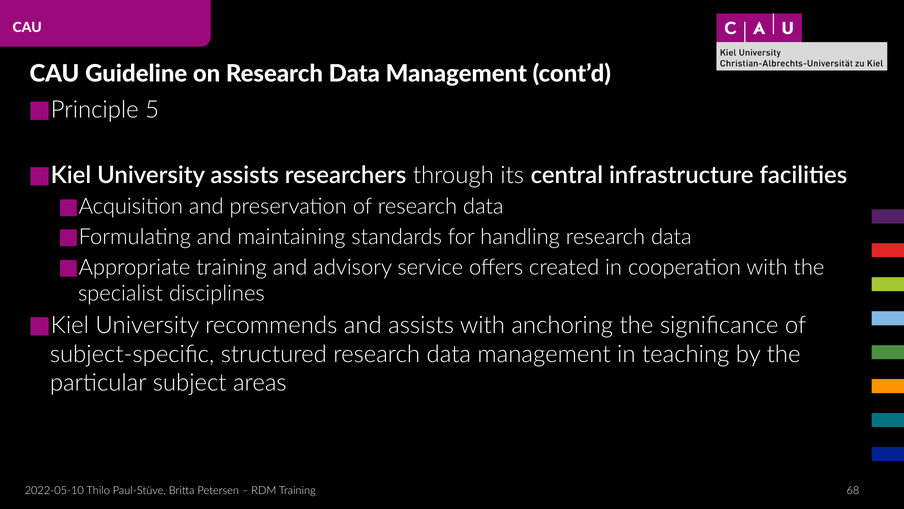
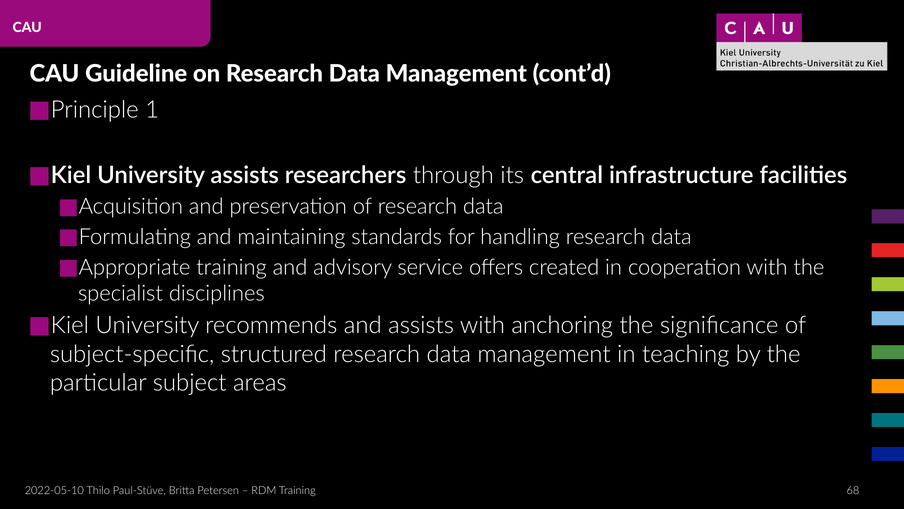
5: 5 -> 1
